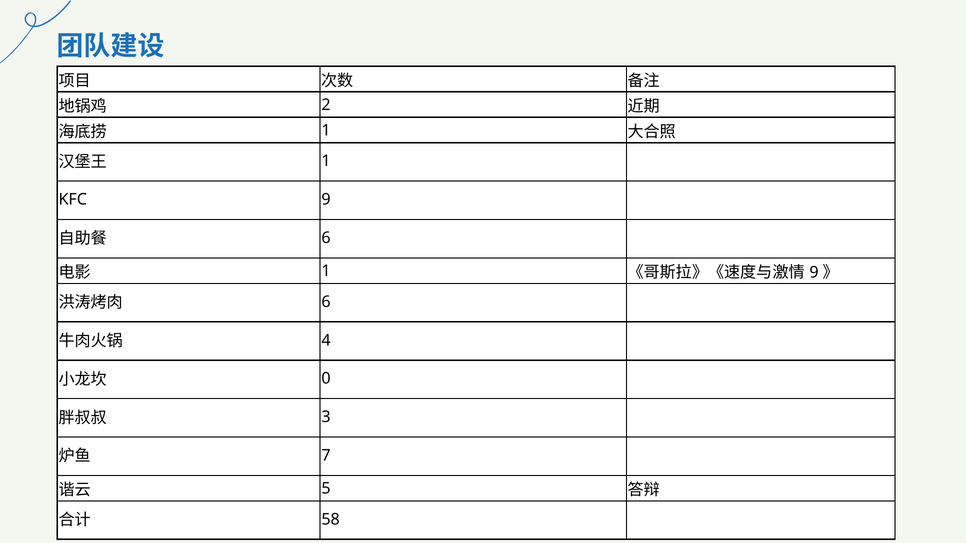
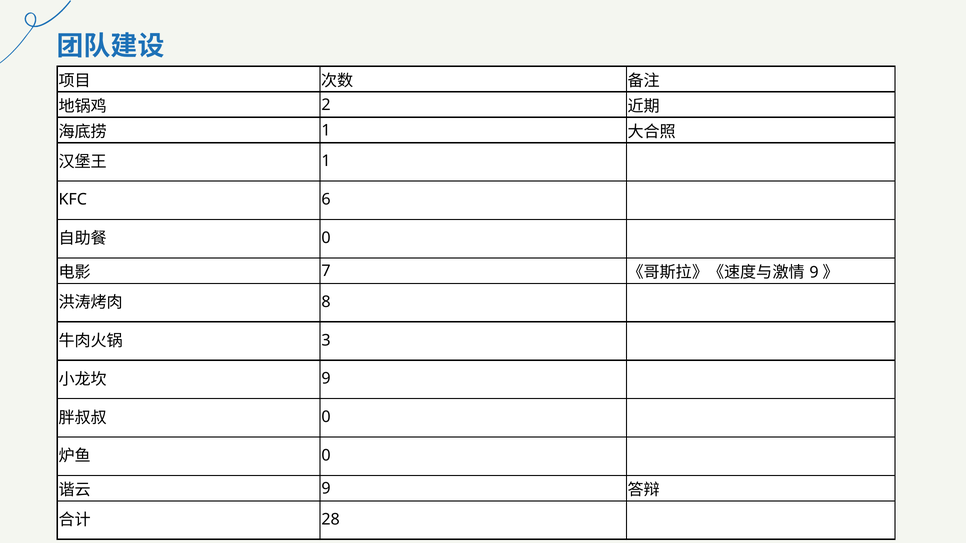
KFC 9: 9 -> 6
6 at (326, 238): 6 -> 0
1 at (326, 271): 1 -> 7
6 at (326, 302): 6 -> 8
4: 4 -> 3
0 at (326, 379): 0 -> 9
3 at (326, 417): 3 -> 0
7 at (326, 456): 7 -> 0
5 at (326, 489): 5 -> 9
58: 58 -> 28
